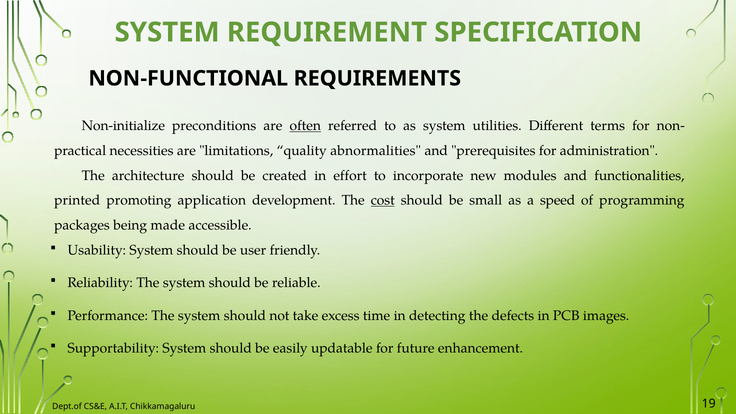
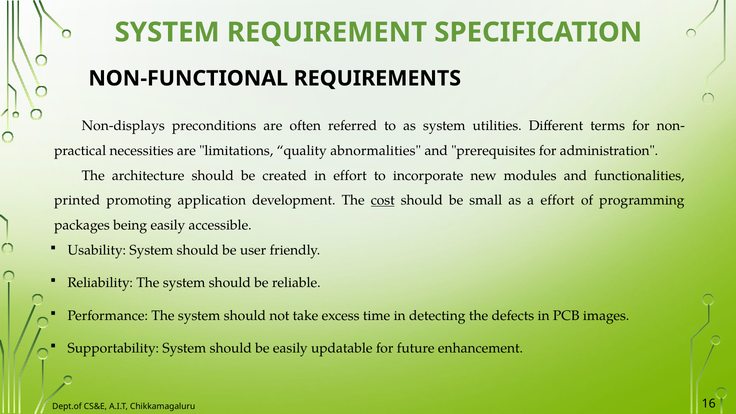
Non-initialize: Non-initialize -> Non-displays
often underline: present -> none
a speed: speed -> effort
being made: made -> easily
19: 19 -> 16
